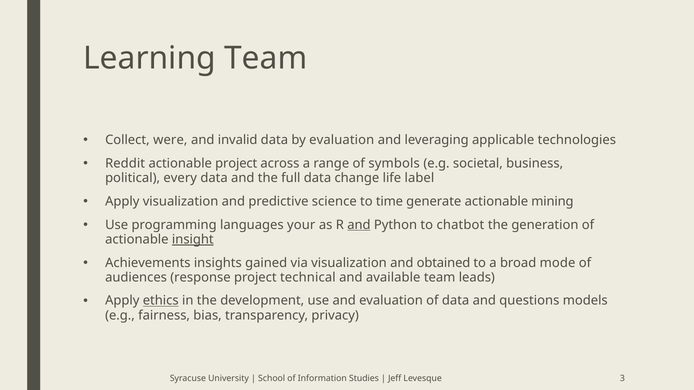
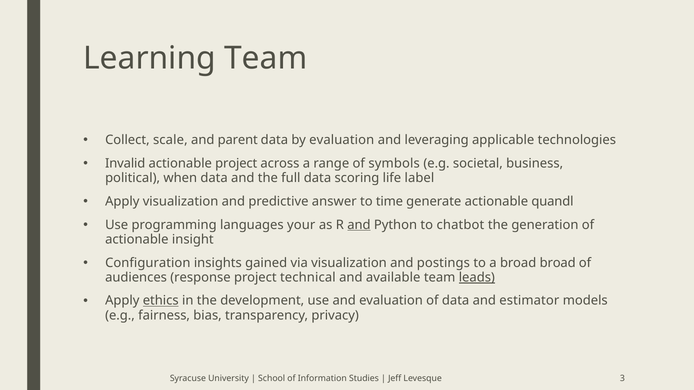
were: were -> scale
invalid: invalid -> parent
Reddit: Reddit -> Invalid
every: every -> when
change: change -> scoring
science: science -> answer
mining: mining -> quandl
insight underline: present -> none
Achievements: Achievements -> Configuration
obtained: obtained -> postings
broad mode: mode -> broad
leads underline: none -> present
questions: questions -> estimator
